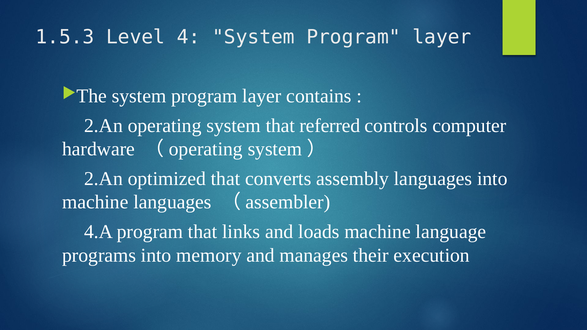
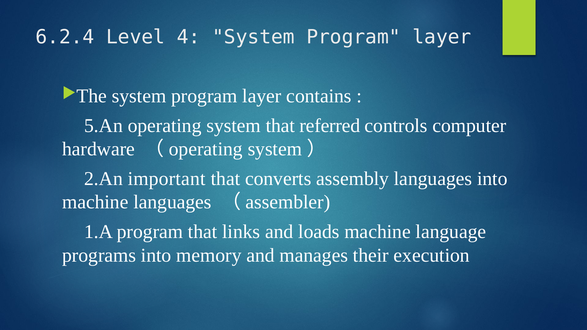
1.5.3: 1.5.3 -> 6.2.4
2.An at (104, 126): 2.An -> 5.An
optimized: optimized -> important
4.A: 4.A -> 1.A
